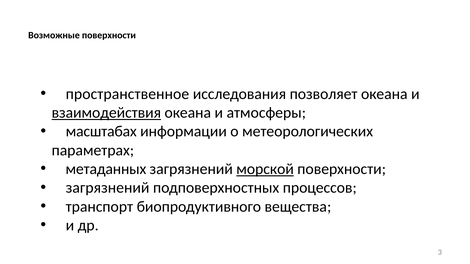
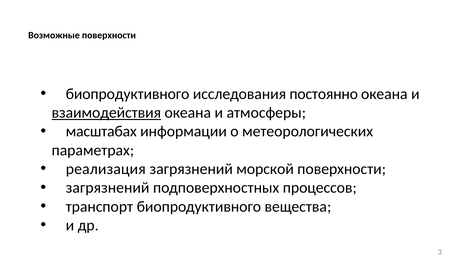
пространственное at (127, 94): пространственное -> биопродуктивного
позволяет: позволяет -> постоянно
метаданных: метаданных -> реализация
морской underline: present -> none
